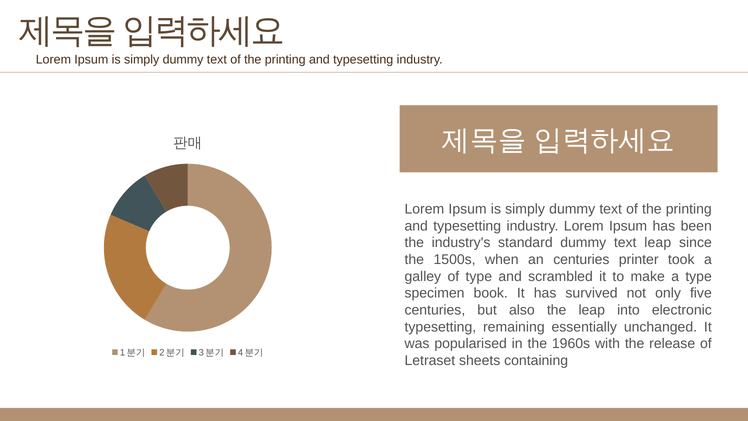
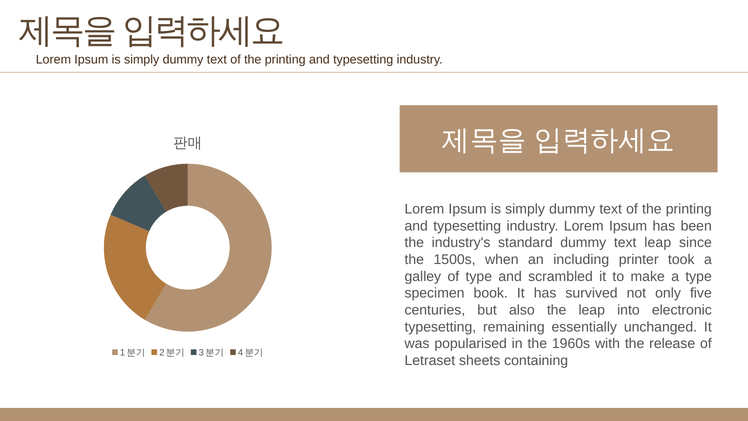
an centuries: centuries -> including
